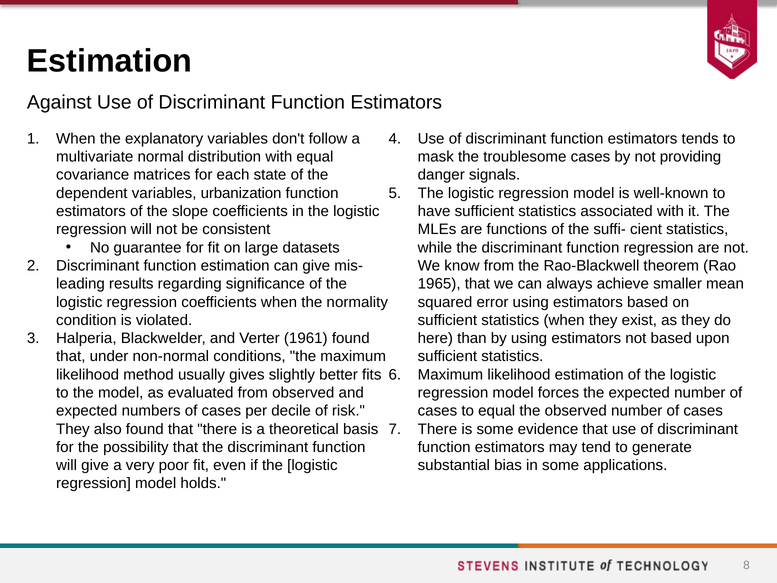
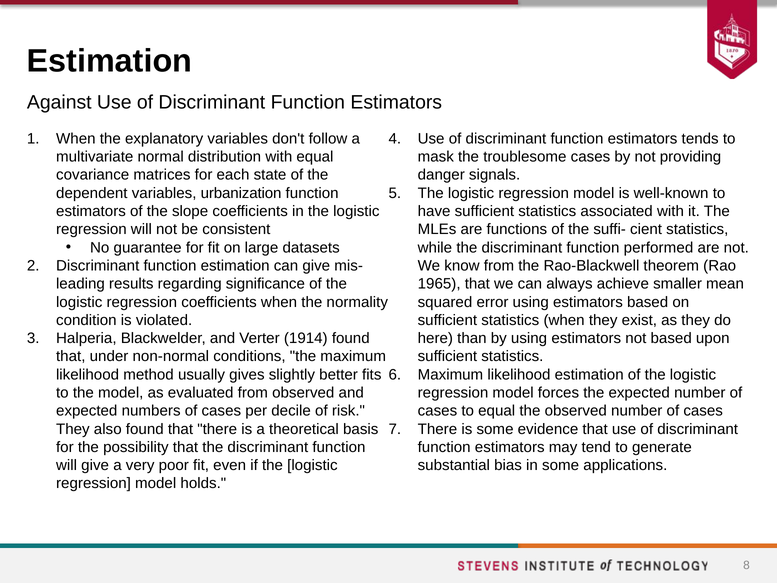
function regression: regression -> performed
1961: 1961 -> 1914
